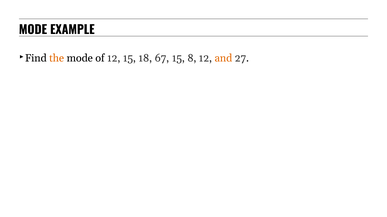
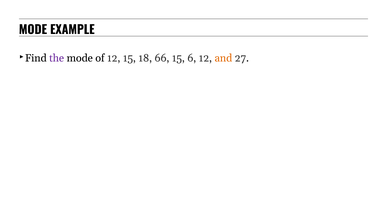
the colour: orange -> purple
67: 67 -> 66
8: 8 -> 6
